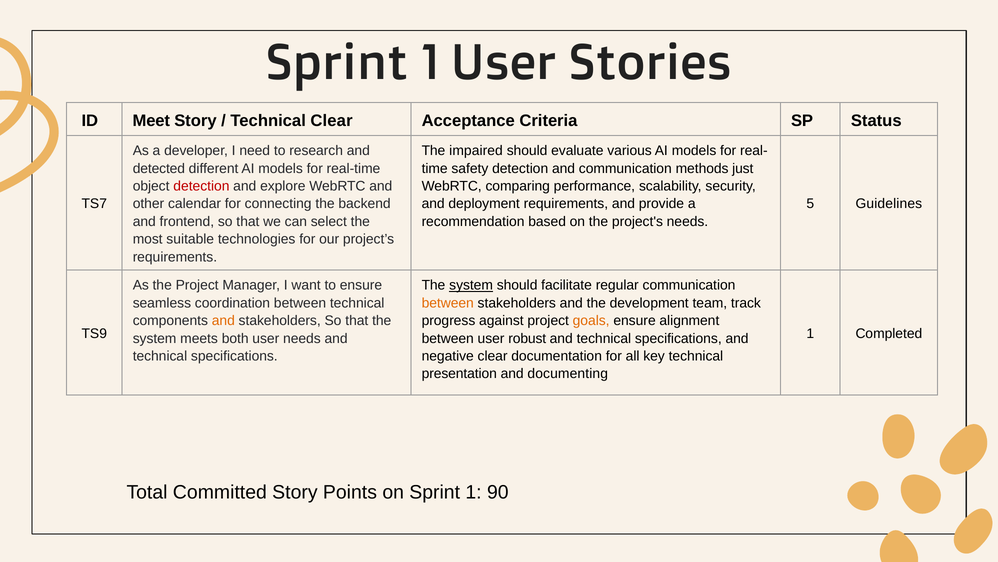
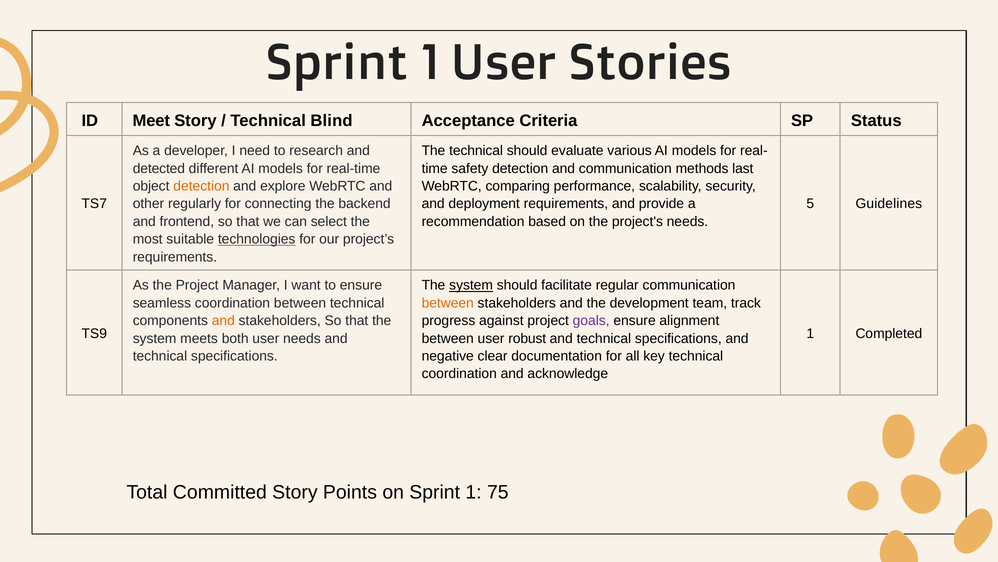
Technical Clear: Clear -> Blind
The impaired: impaired -> technical
just: just -> last
detection at (201, 186) colour: red -> orange
calendar: calendar -> regularly
technologies underline: none -> present
goals colour: orange -> purple
presentation at (459, 373): presentation -> coordination
documenting: documenting -> acknowledge
90: 90 -> 75
